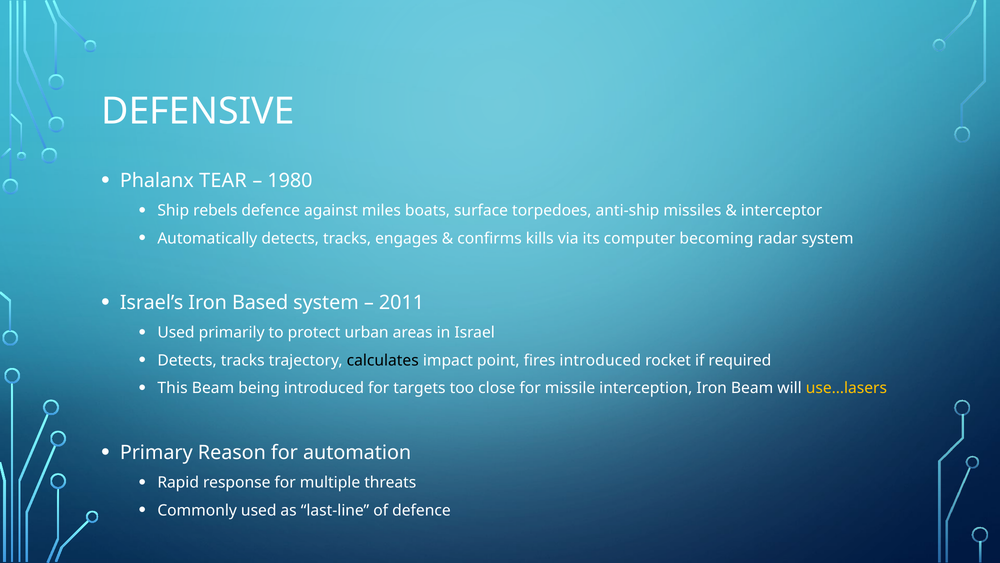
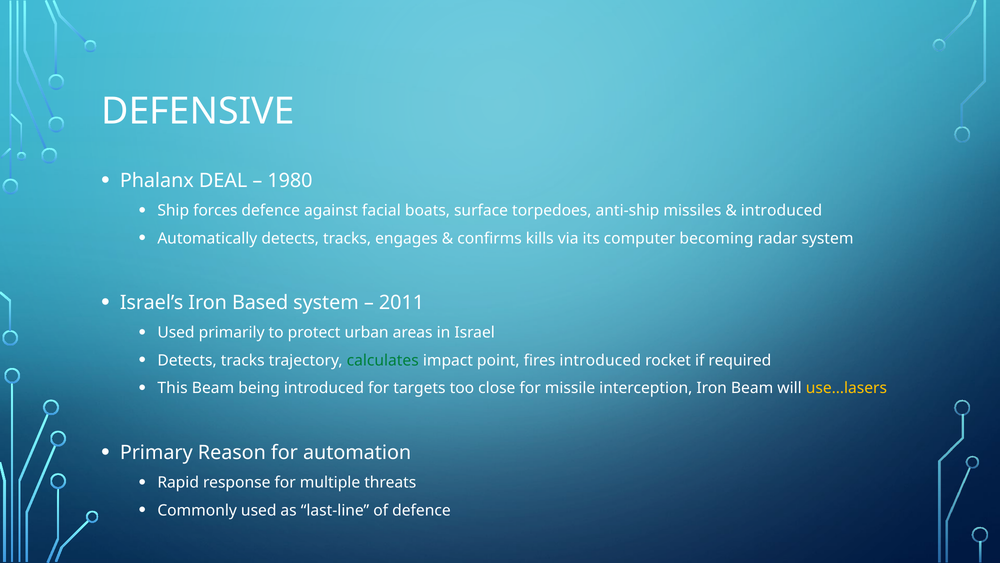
TEAR: TEAR -> DEAL
rebels: rebels -> forces
miles: miles -> facial
interceptor at (782, 211): interceptor -> introduced
calculates colour: black -> green
